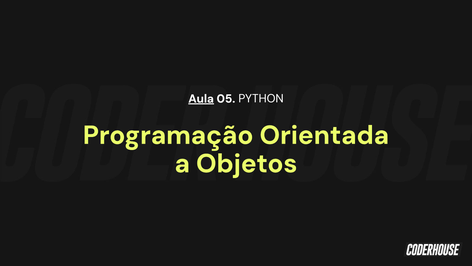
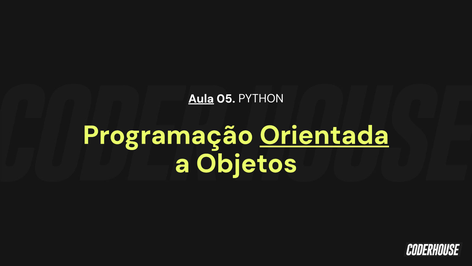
Orientada underline: none -> present
